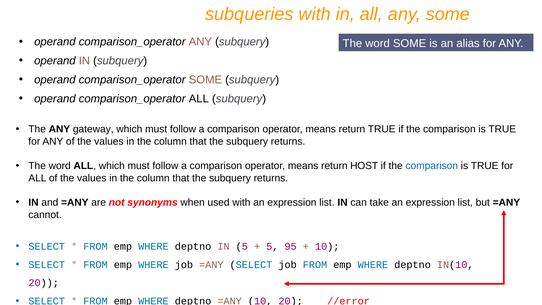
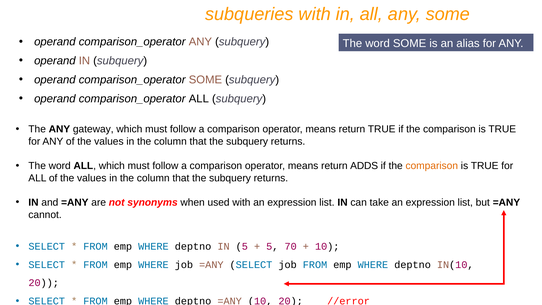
HOST: HOST -> ADDS
comparison at (432, 166) colour: blue -> orange
95: 95 -> 70
